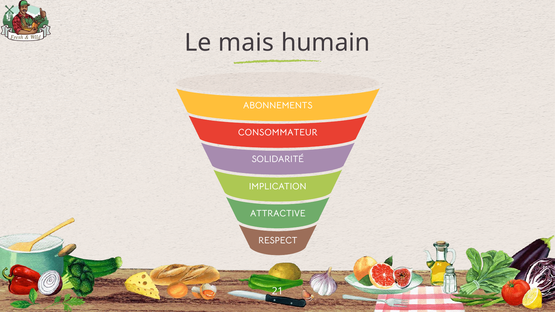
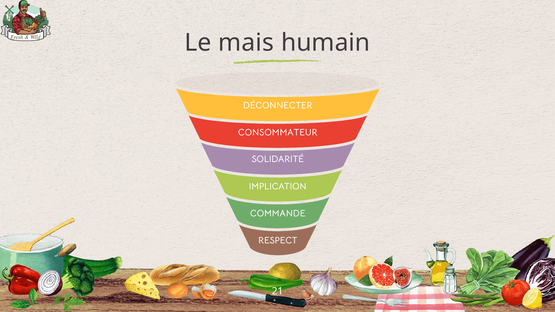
ABONNEMENTS: ABONNEMENTS -> DÉCONNECTER
ATTRACTIVE: ATTRACTIVE -> COMMANDE
